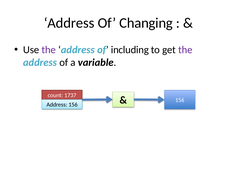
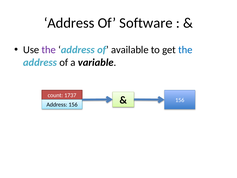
Changing: Changing -> Software
including: including -> available
the at (185, 50) colour: purple -> blue
